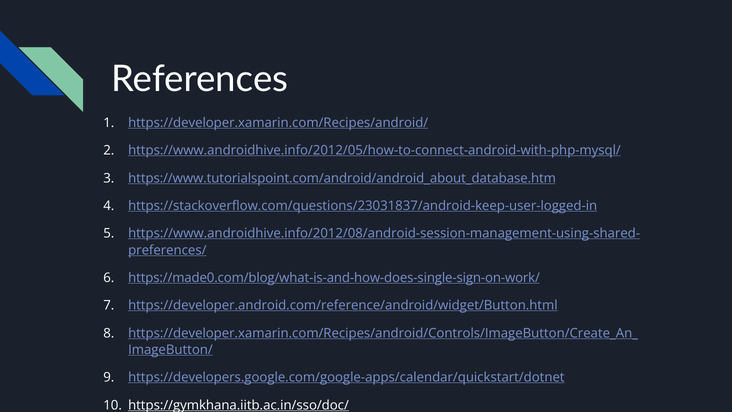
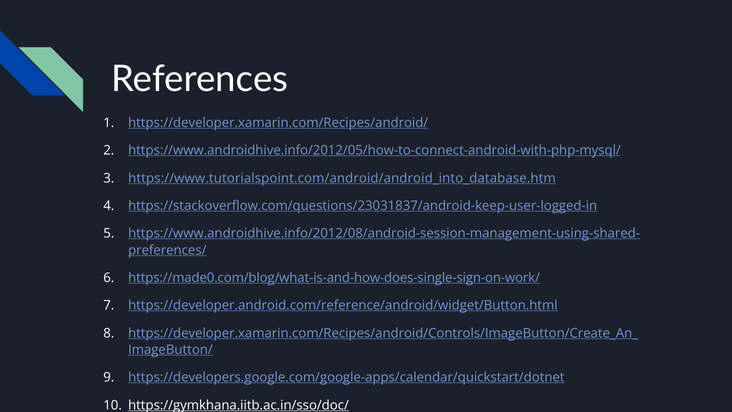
https://www.tutorialspoint.com/android/android_about_database.htm: https://www.tutorialspoint.com/android/android_about_database.htm -> https://www.tutorialspoint.com/android/android_into_database.htm
